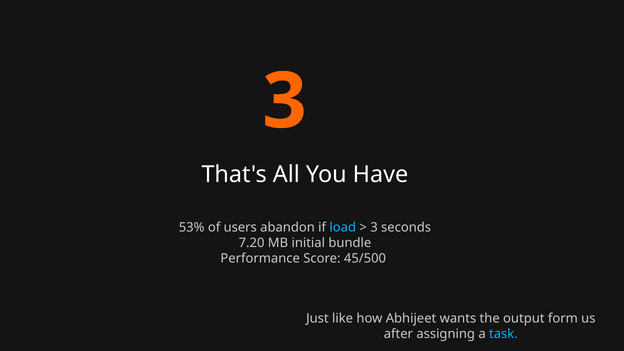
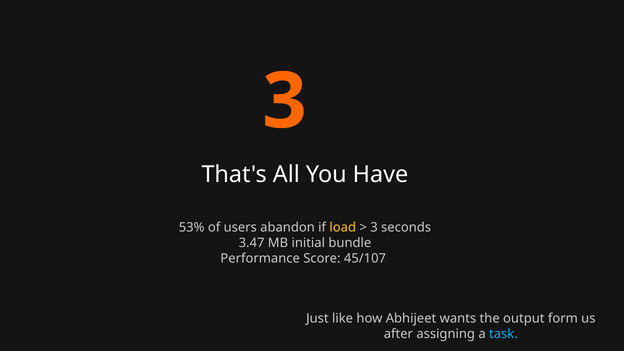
load colour: light blue -> yellow
7.20: 7.20 -> 3.47
45/500: 45/500 -> 45/107
